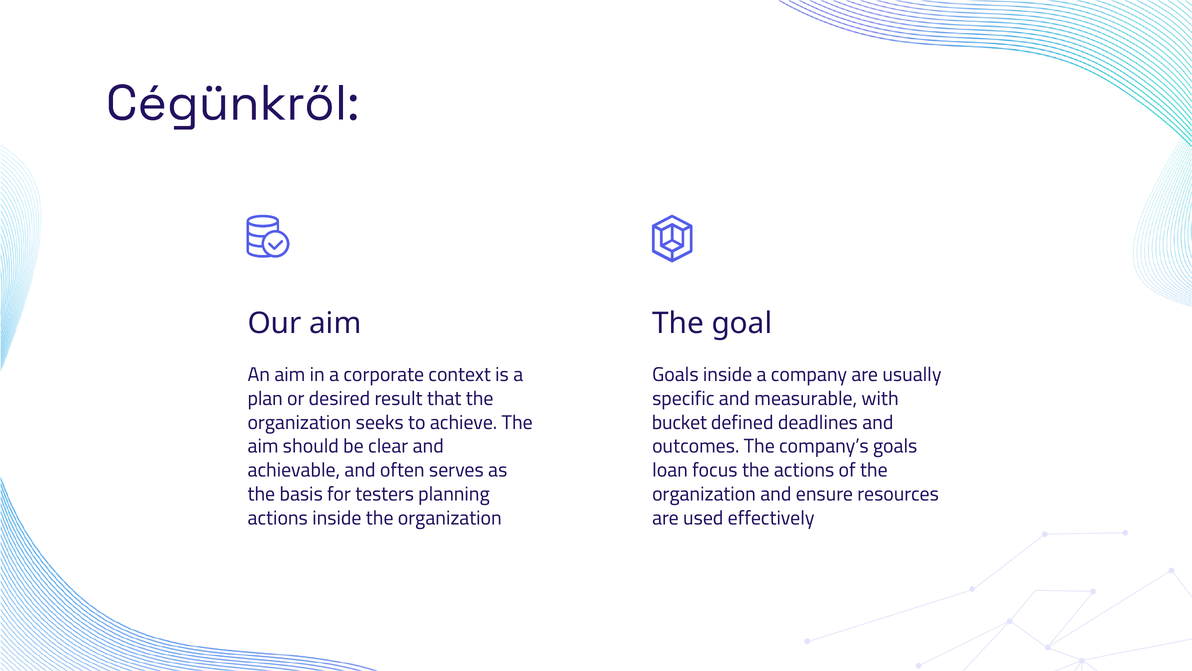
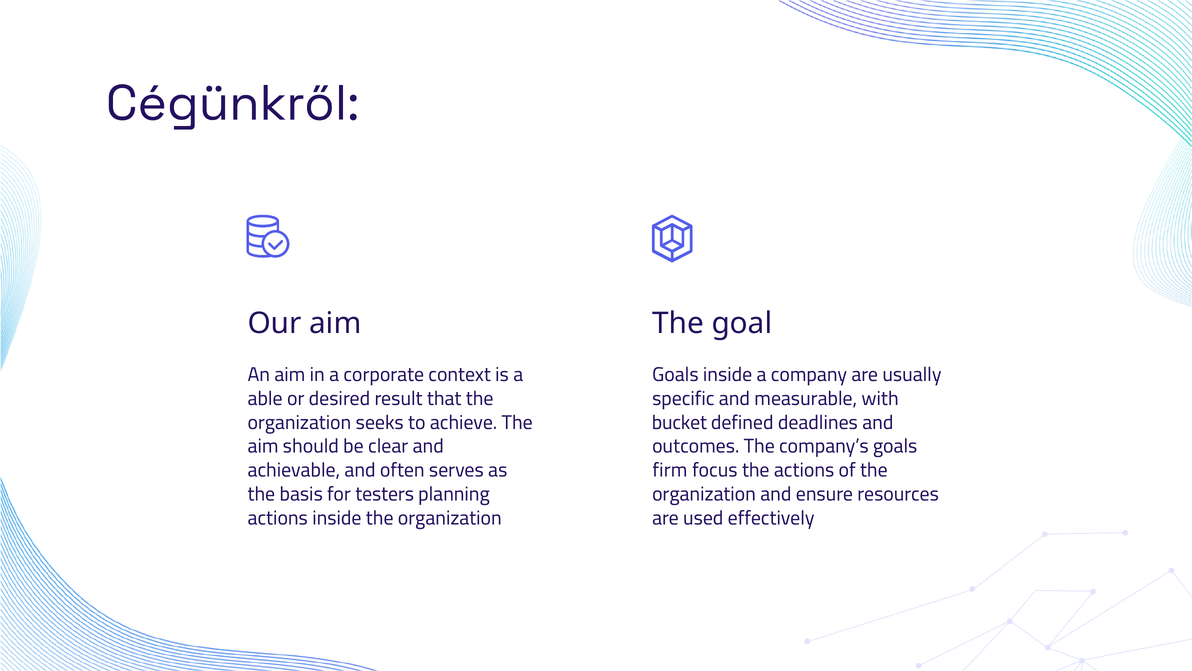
plan: plan -> able
loan: loan -> firm
